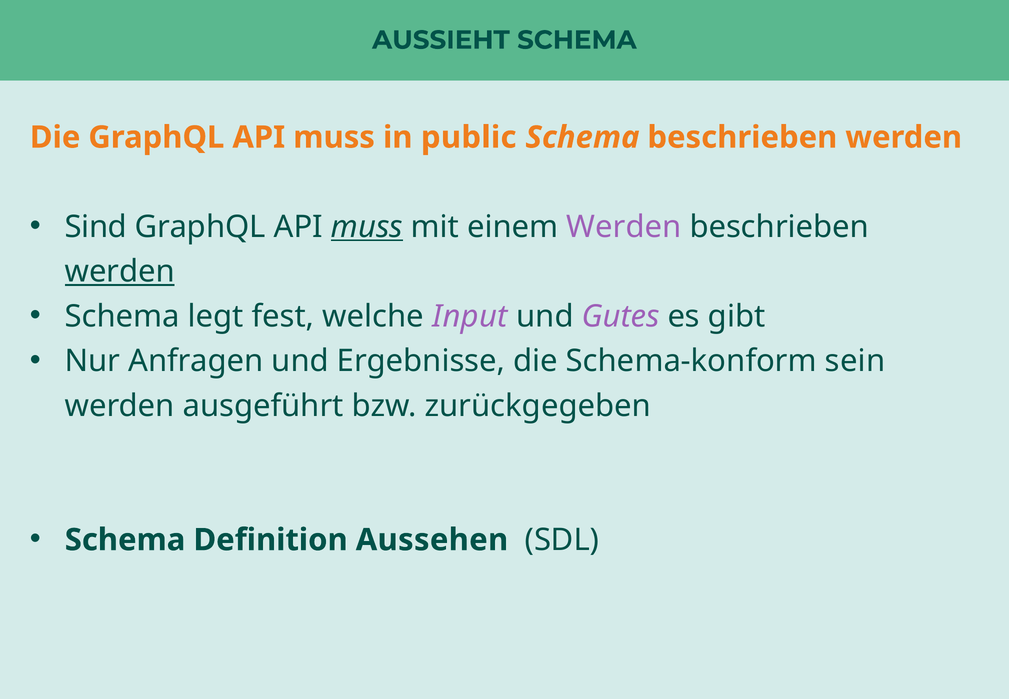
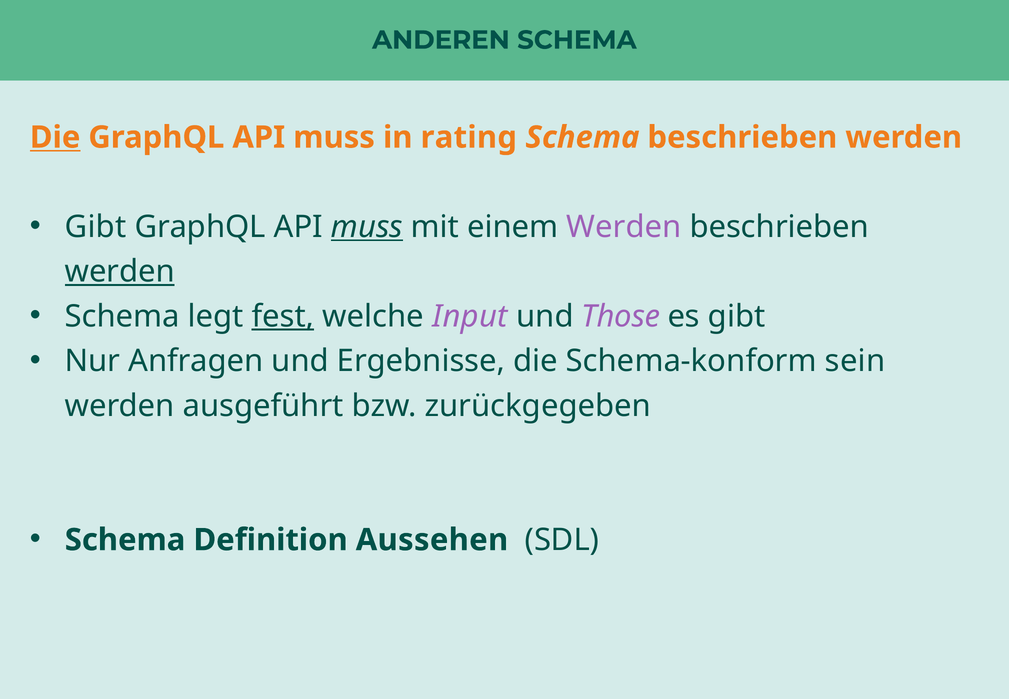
AUSSIEHT: AUSSIEHT -> ANDEREN
Die at (55, 137) underline: none -> present
public: public -> rating
Sind at (96, 227): Sind -> Gibt
fest underline: none -> present
Gutes: Gutes -> Those
